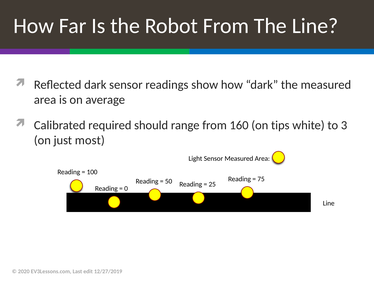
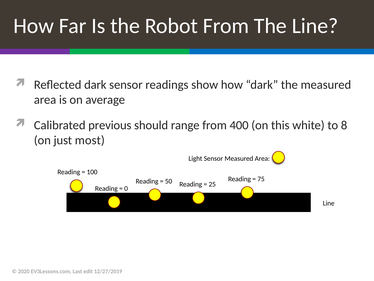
required: required -> previous
160: 160 -> 400
tips: tips -> this
3: 3 -> 8
